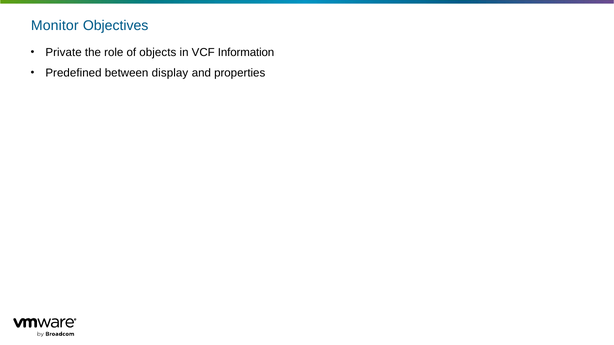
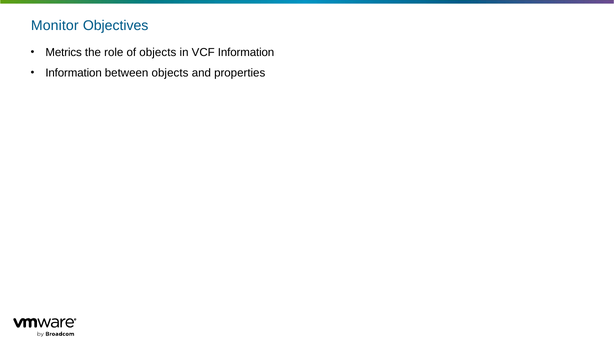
Private: Private -> Metrics
Predefined at (73, 73): Predefined -> Information
between display: display -> objects
